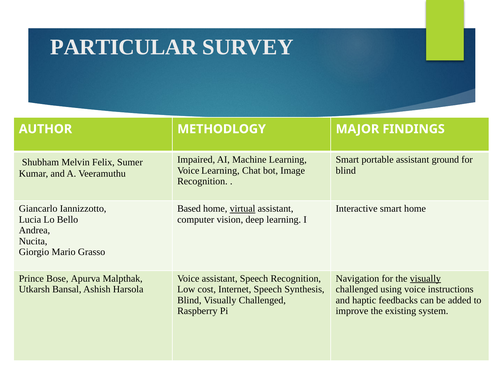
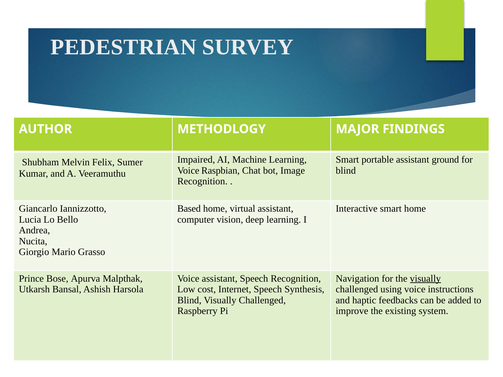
PARTICULAR: PARTICULAR -> PEDESTRIAN
Voice Learning: Learning -> Raspbian
virtual underline: present -> none
